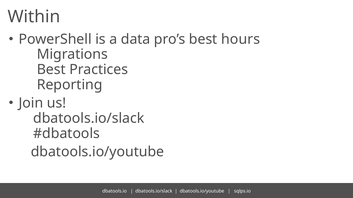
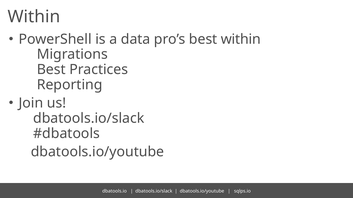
best hours: hours -> within
